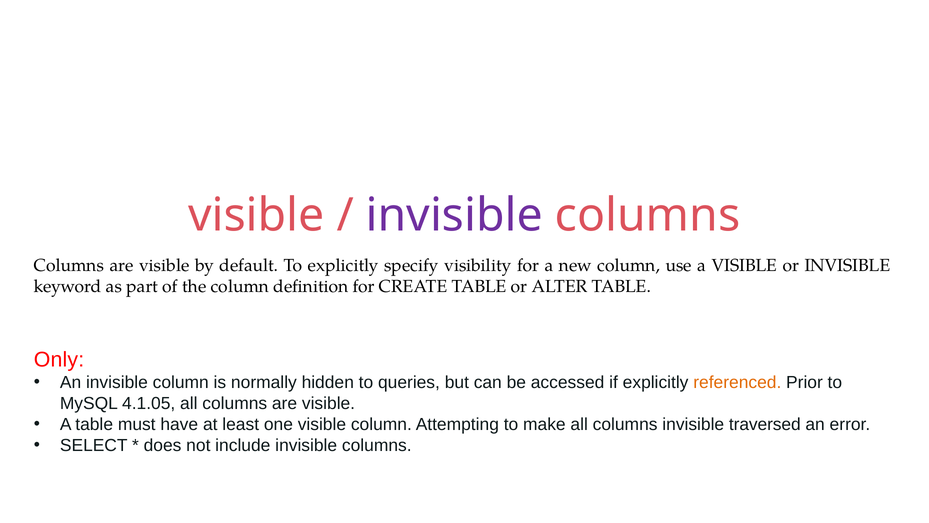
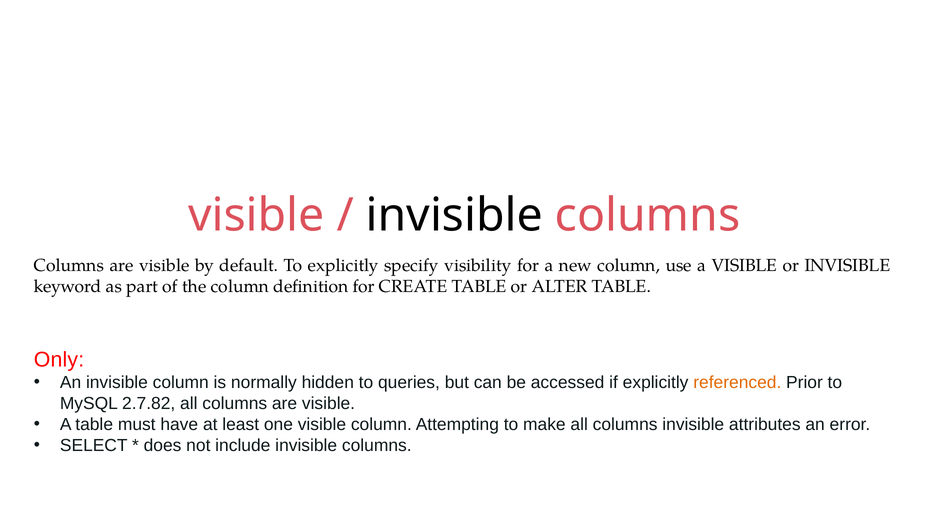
invisible at (454, 215) colour: purple -> black
4.1.05: 4.1.05 -> 2.7.82
traversed: traversed -> attributes
